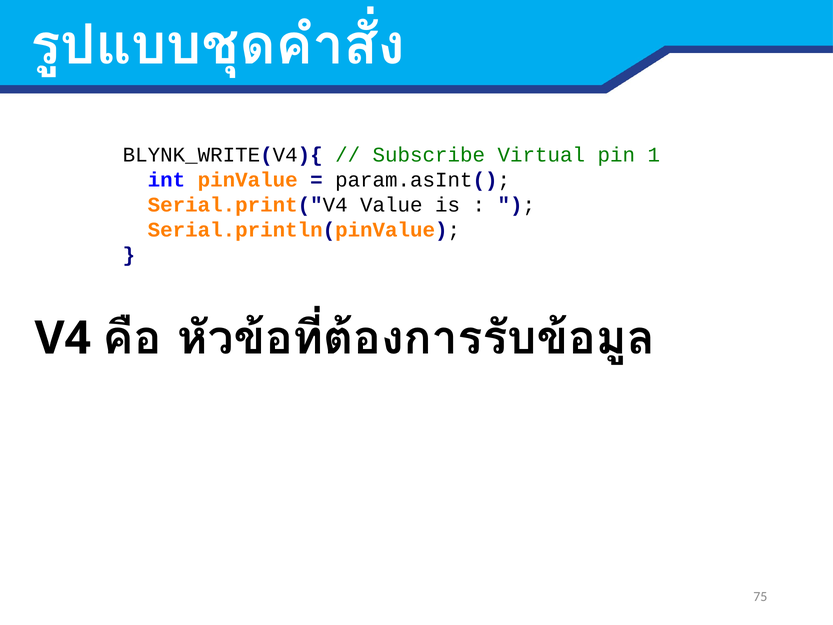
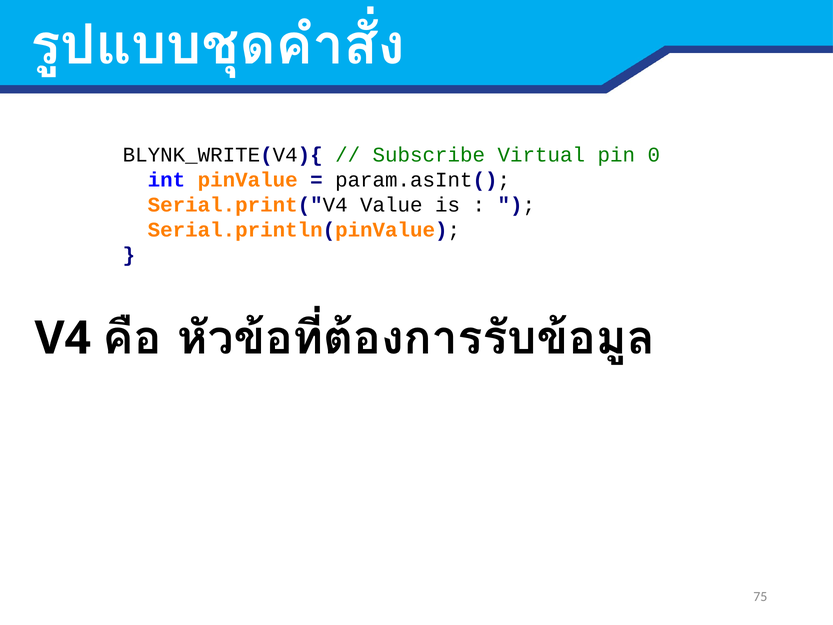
1: 1 -> 0
